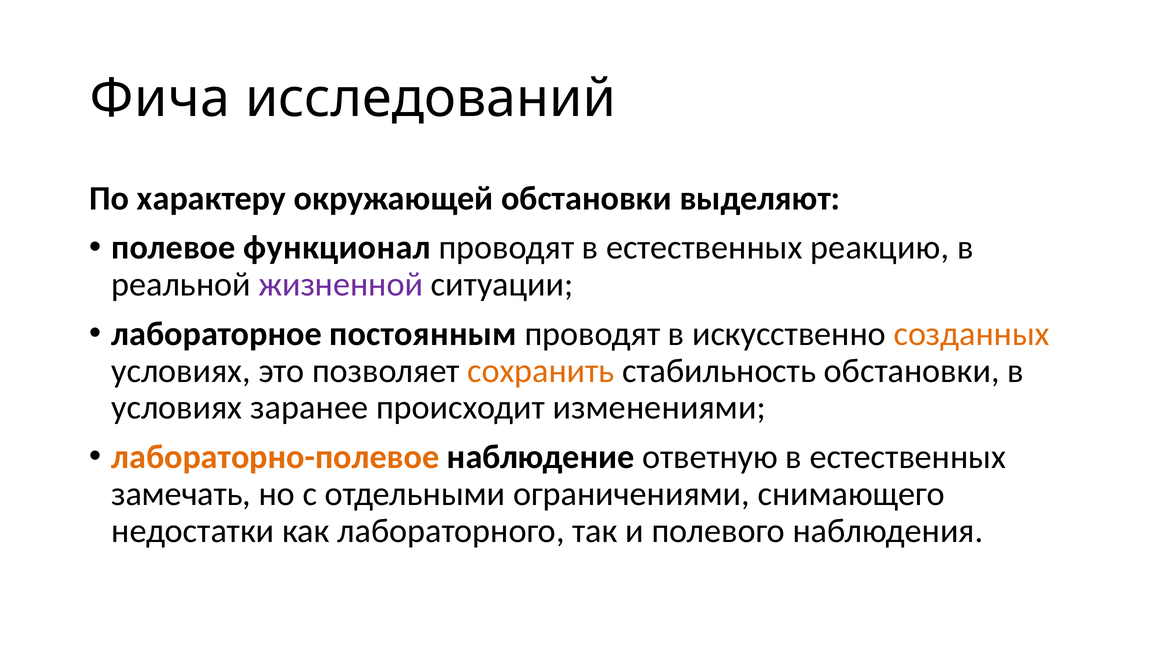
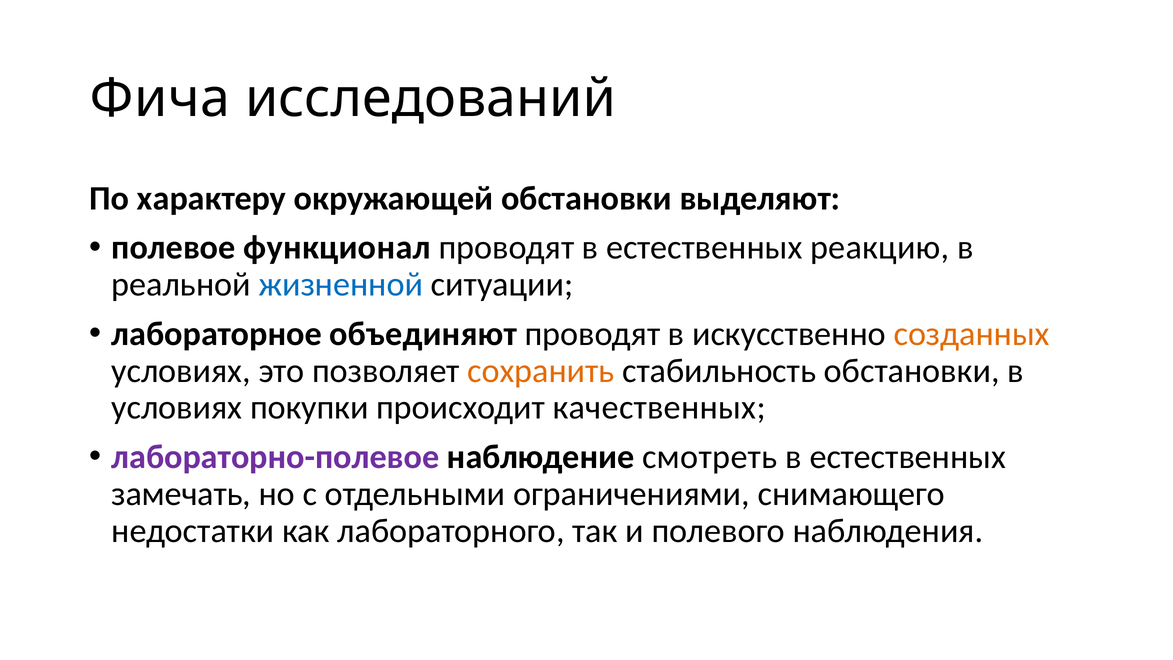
жизненной colour: purple -> blue
постоянным: постоянным -> объединяют
заранее: заранее -> покупки
изменениями: изменениями -> качественных
лабораторно-полевое colour: orange -> purple
ответную: ответную -> смотреть
